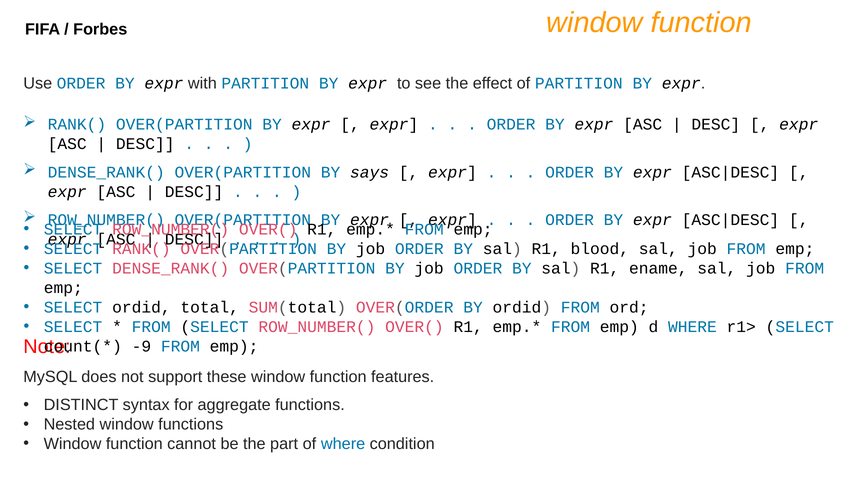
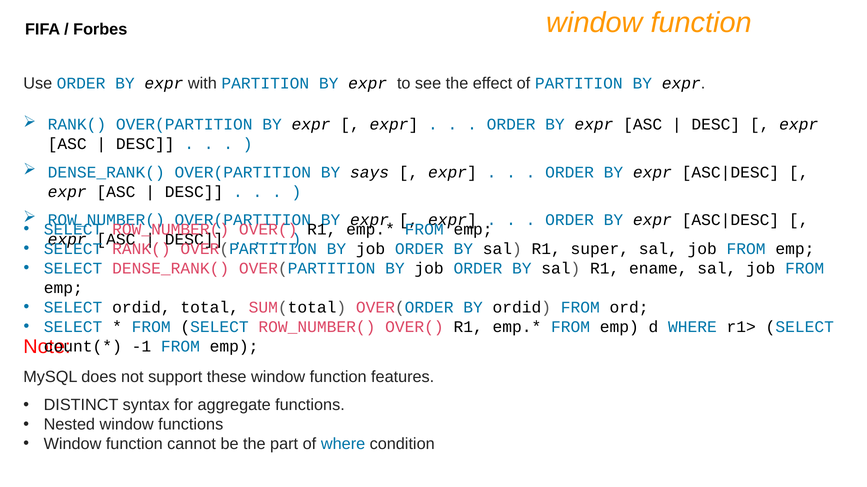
blood: blood -> super
-9: -9 -> -1
